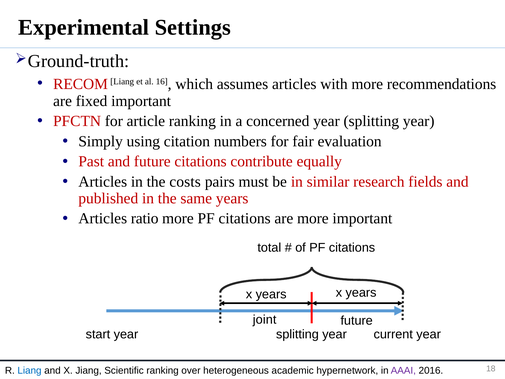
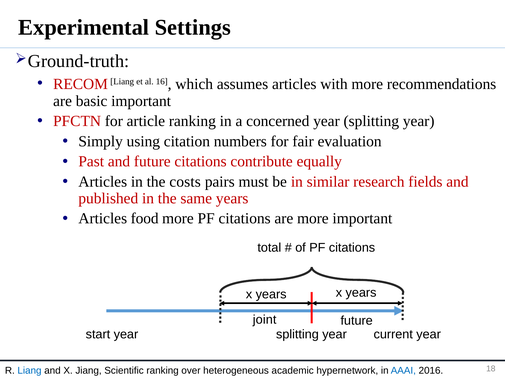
fixed: fixed -> basic
ratio: ratio -> food
AAAI colour: purple -> blue
